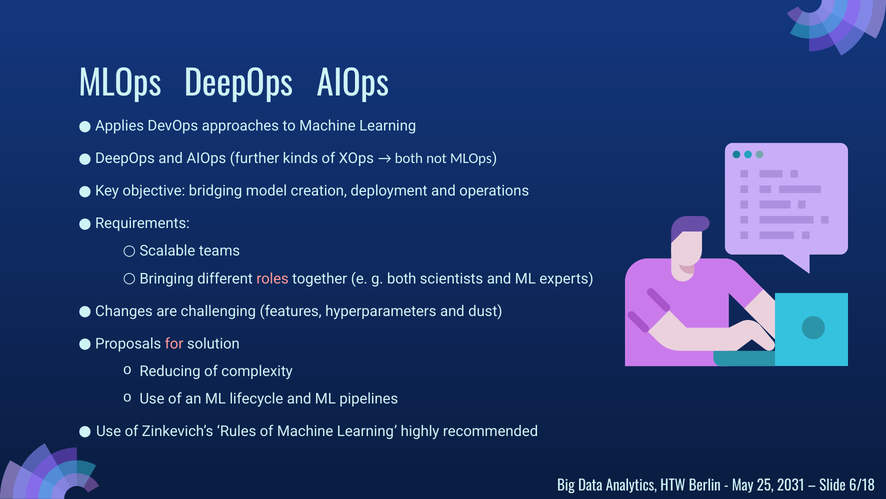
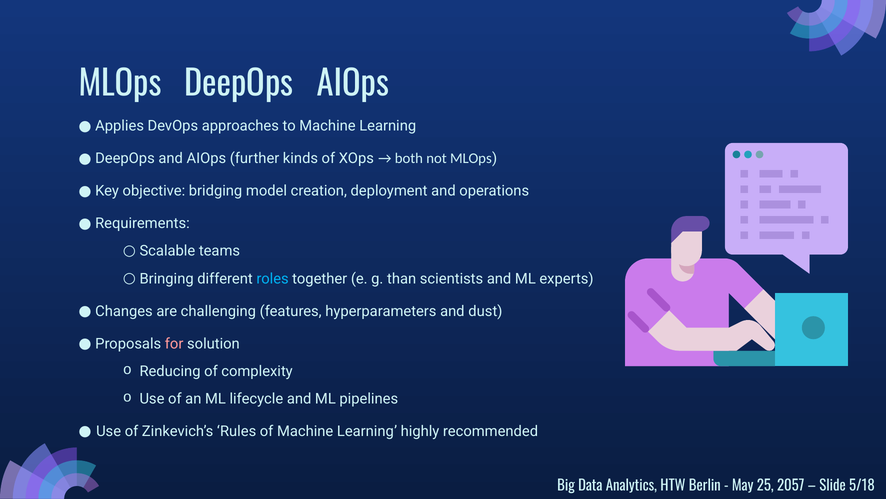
roles colour: pink -> light blue
g both: both -> than
2031: 2031 -> 2057
6/18: 6/18 -> 5/18
